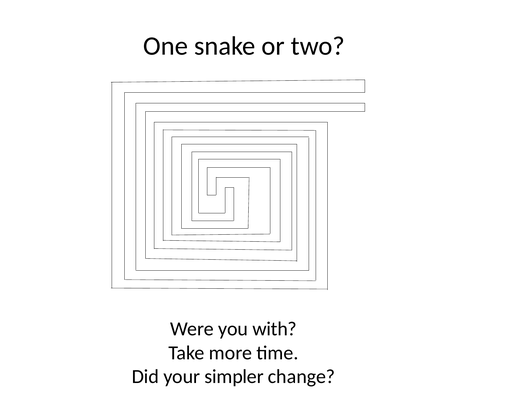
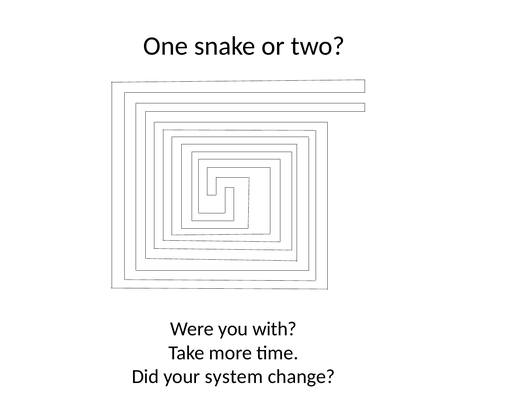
simpler: simpler -> system
